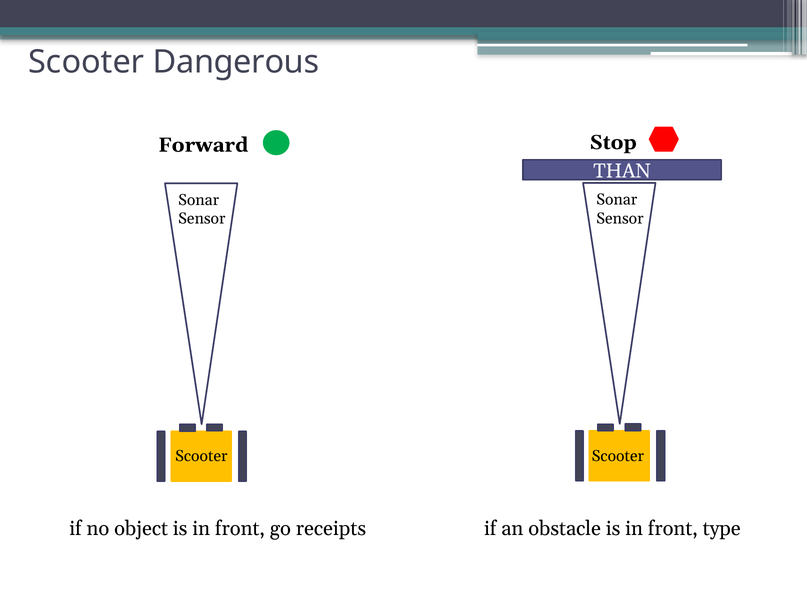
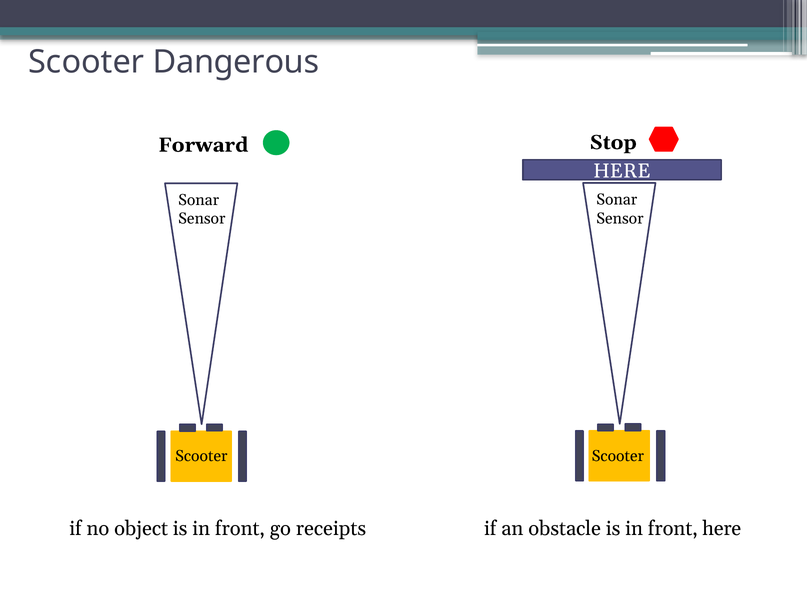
THAN at (622, 171): THAN -> HERE
front type: type -> here
